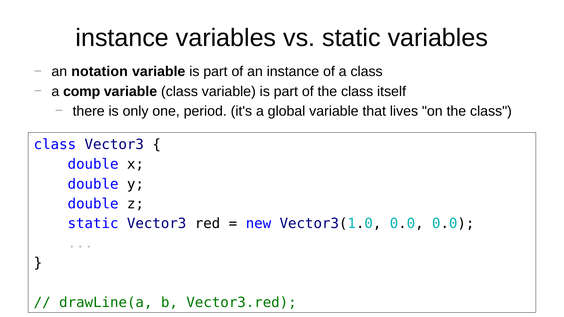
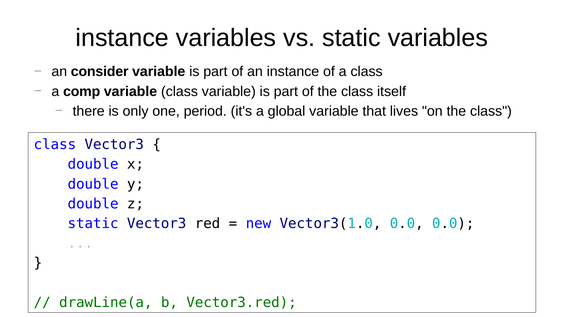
notation: notation -> consider
